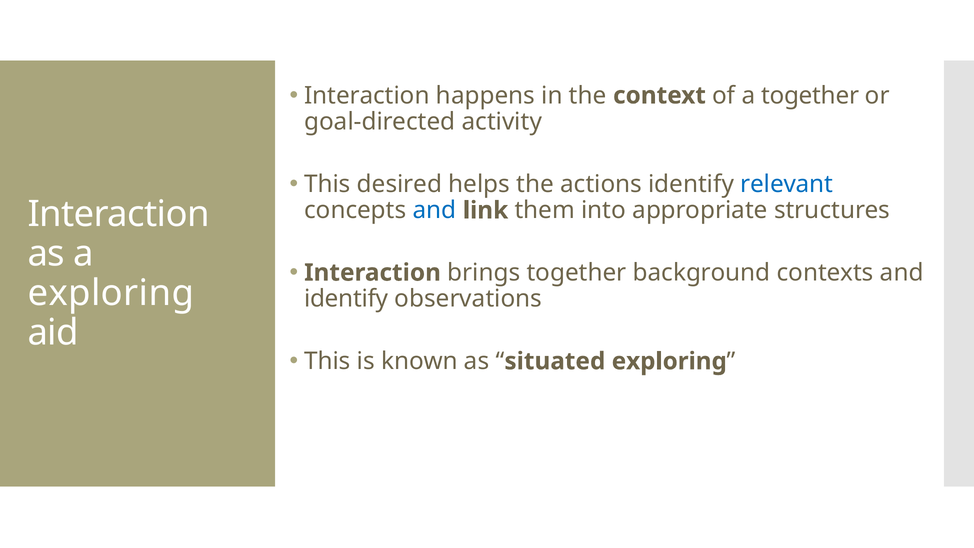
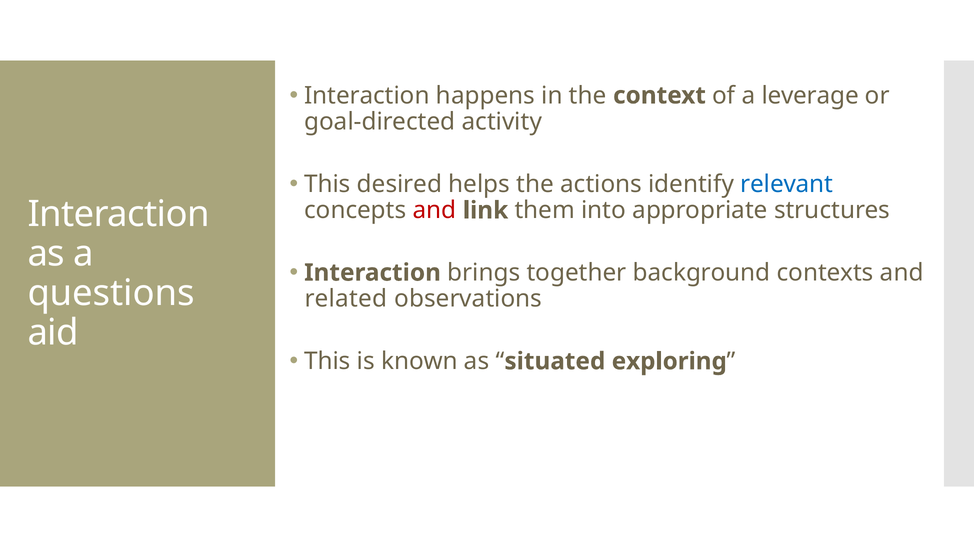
a together: together -> leverage
and at (435, 210) colour: blue -> red
exploring at (111, 293): exploring -> questions
identify at (346, 299): identify -> related
